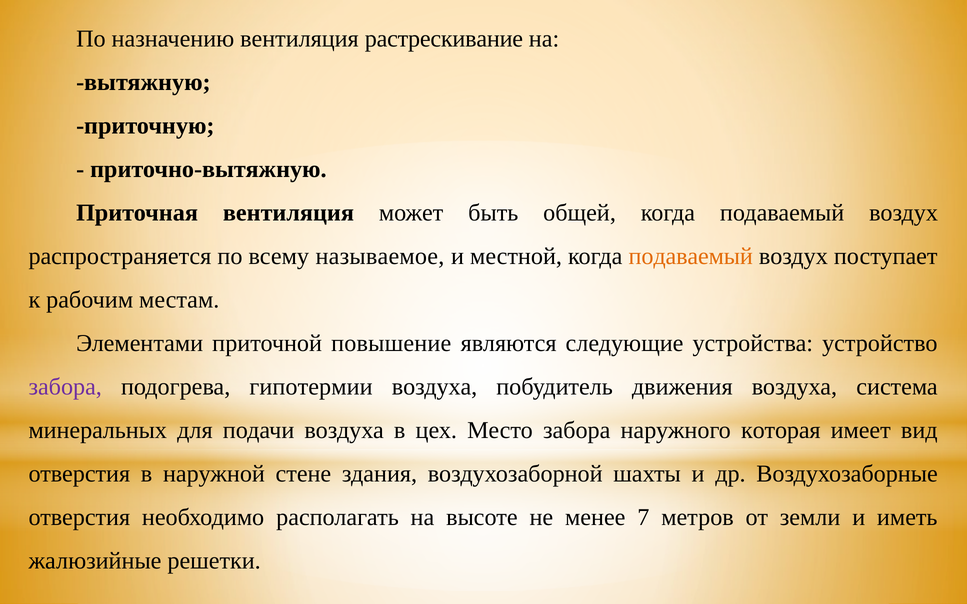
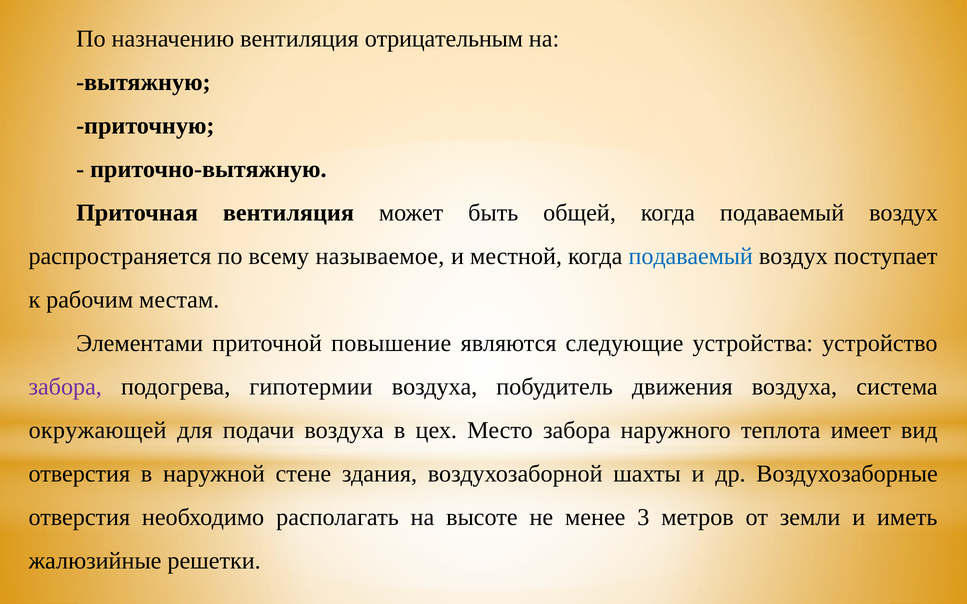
растрескивание: растрескивание -> отрицательным
подаваемый at (691, 257) colour: orange -> blue
минеральных: минеральных -> окружающей
которая: которая -> теплота
7: 7 -> 3
